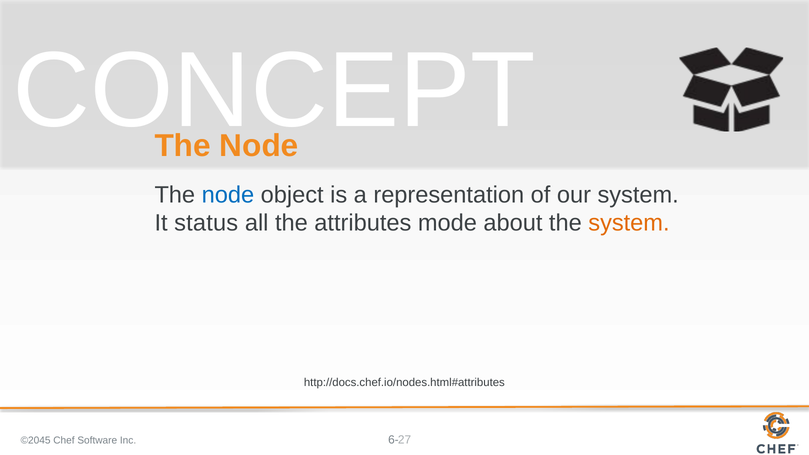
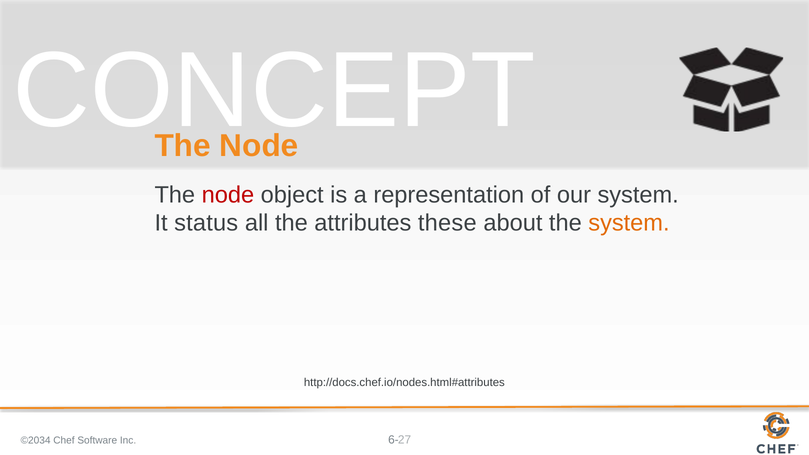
node at (228, 195) colour: blue -> red
mode: mode -> these
©2045: ©2045 -> ©2034
